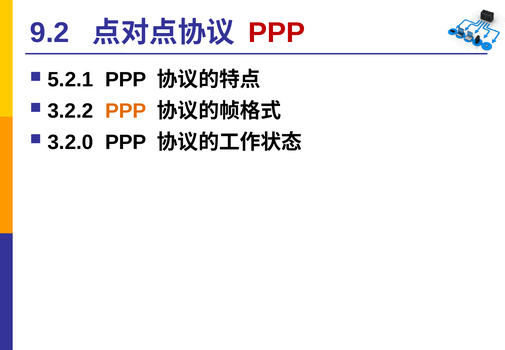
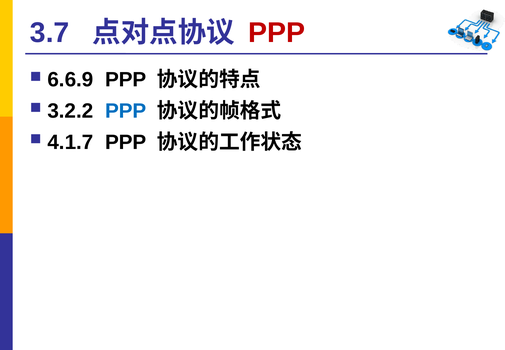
9.2: 9.2 -> 3.7
5.2.1: 5.2.1 -> 6.6.9
PPP at (126, 111) colour: orange -> blue
3.2.0: 3.2.0 -> 4.1.7
